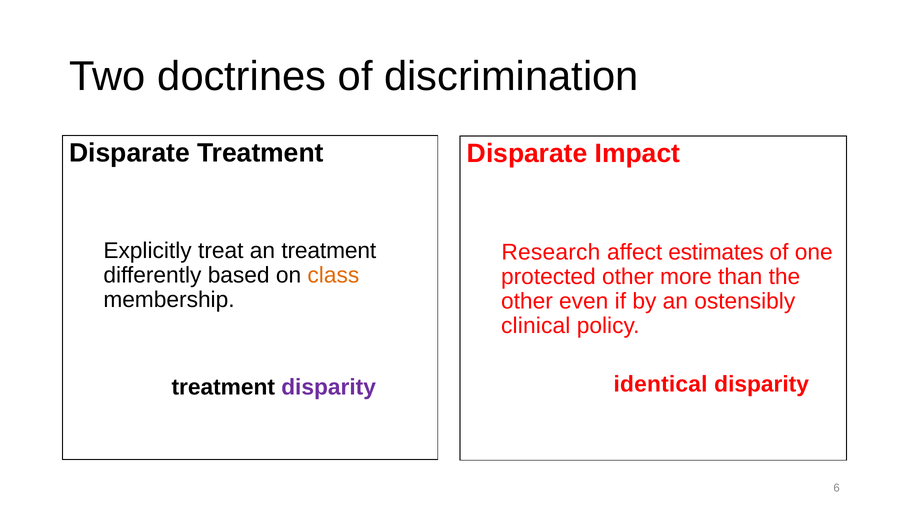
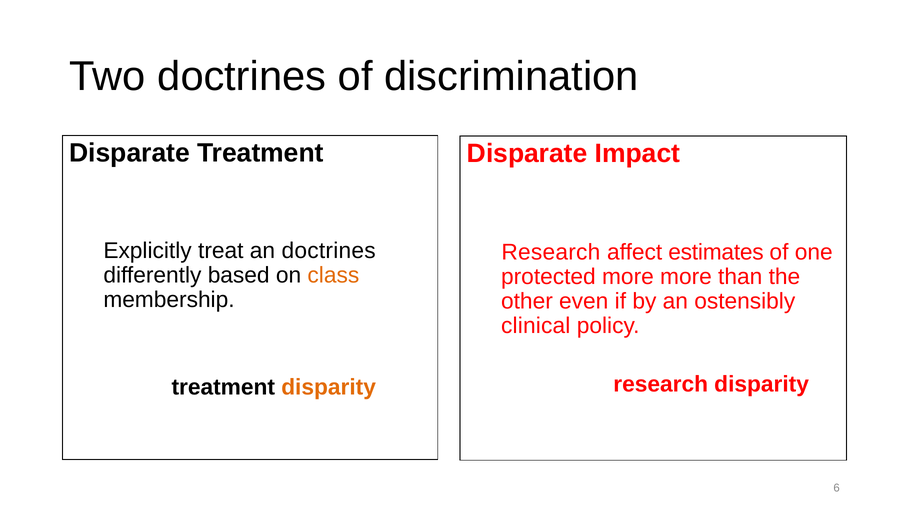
an treatment: treatment -> doctrines
protected other: other -> more
identical at (661, 385): identical -> research
disparity at (329, 388) colour: purple -> orange
